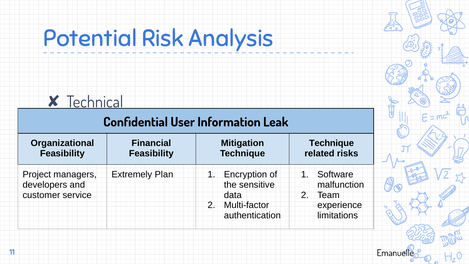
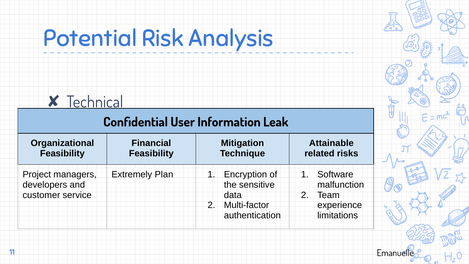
Technique at (332, 143): Technique -> Attainable
